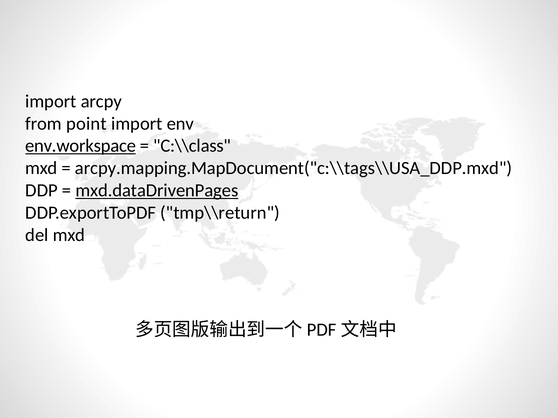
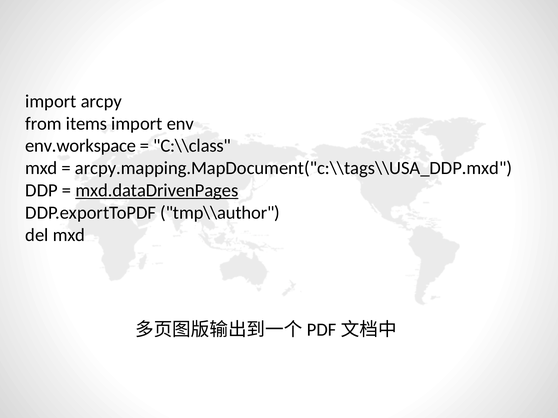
point: point -> items
env.workspace underline: present -> none
tmp\\return: tmp\\return -> tmp\\author
